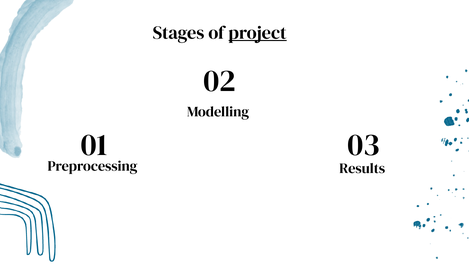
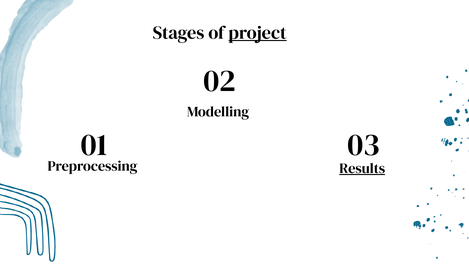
Results underline: none -> present
